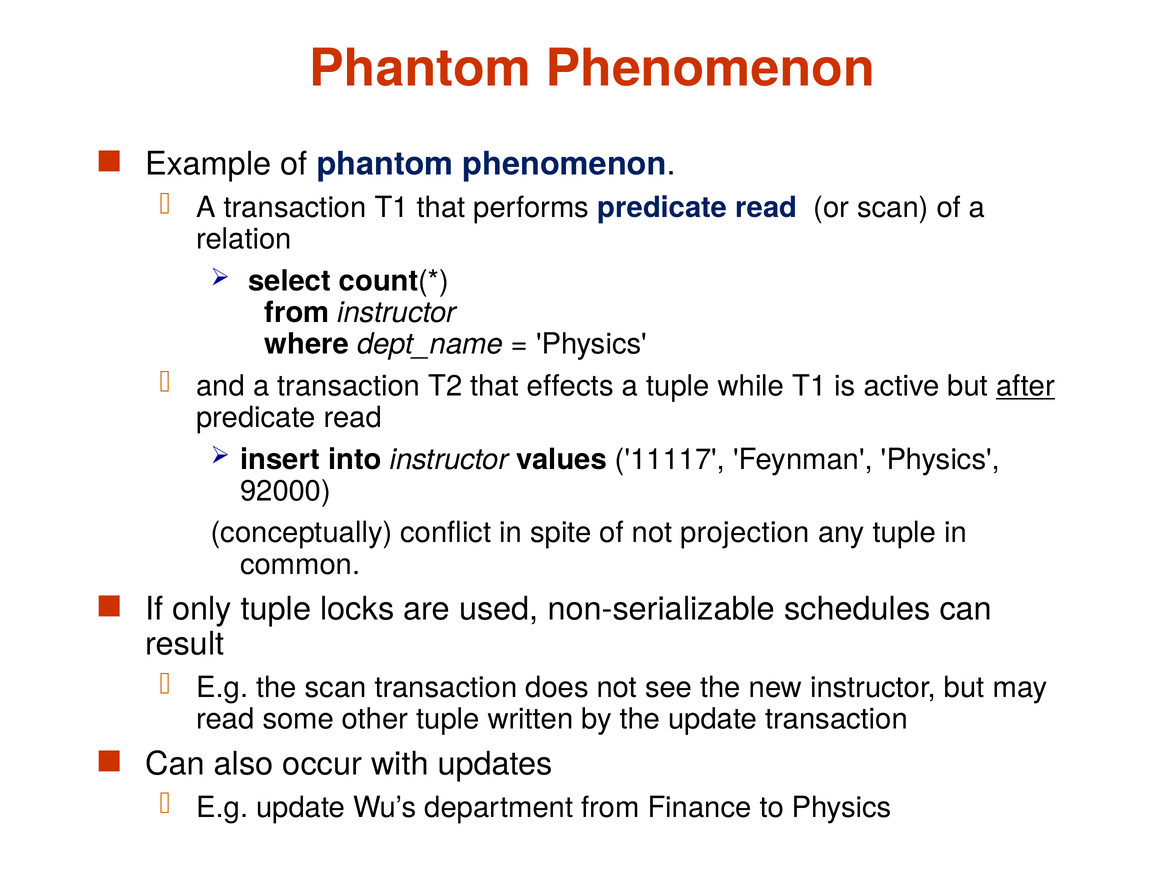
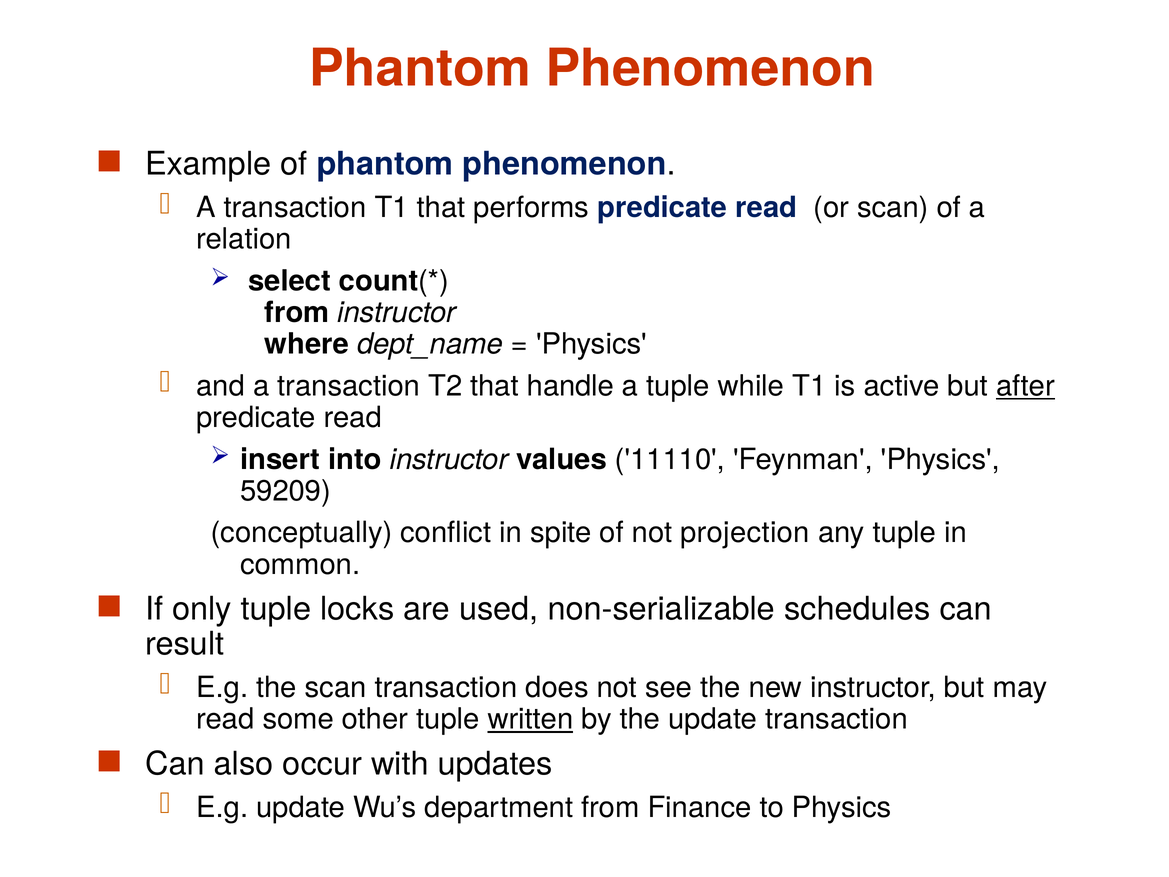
effects: effects -> handle
11117: 11117 -> 11110
92000: 92000 -> 59209
written underline: none -> present
